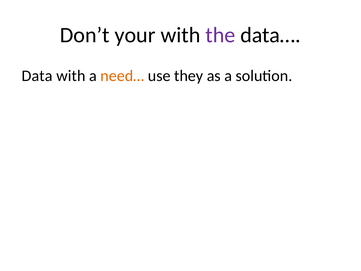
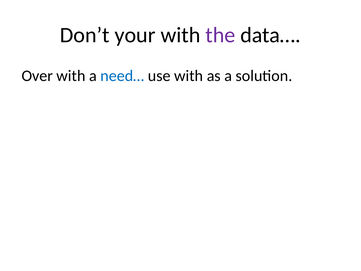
Data: Data -> Over
need… colour: orange -> blue
use they: they -> with
